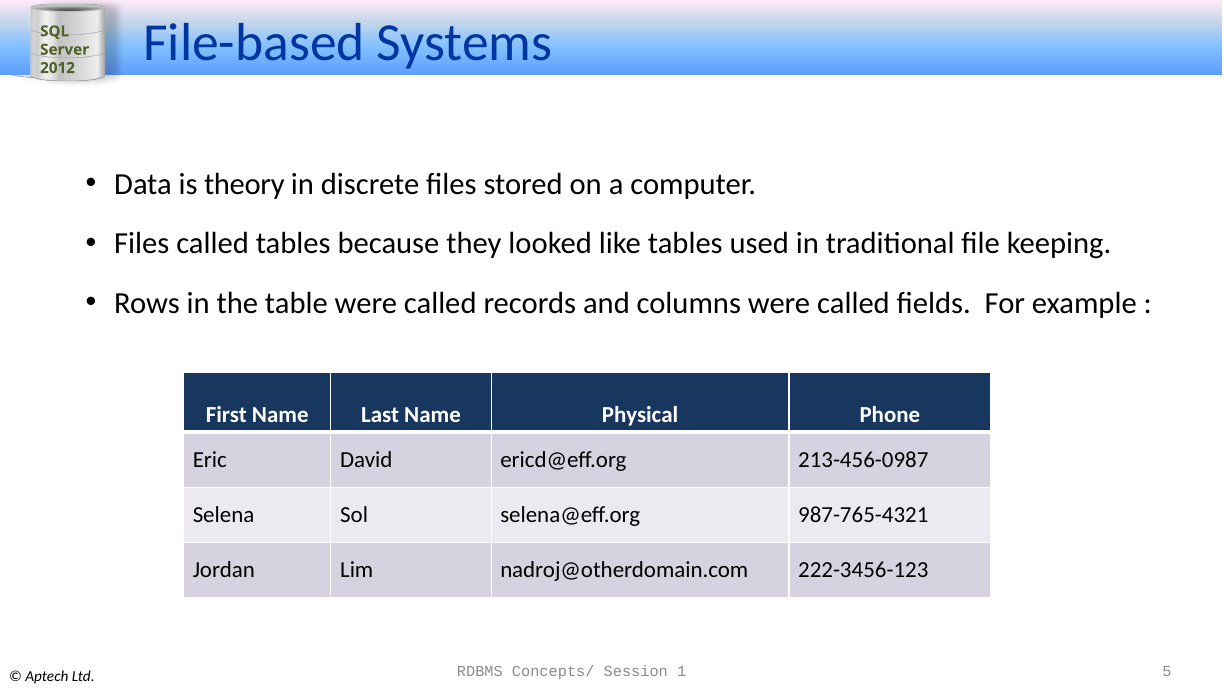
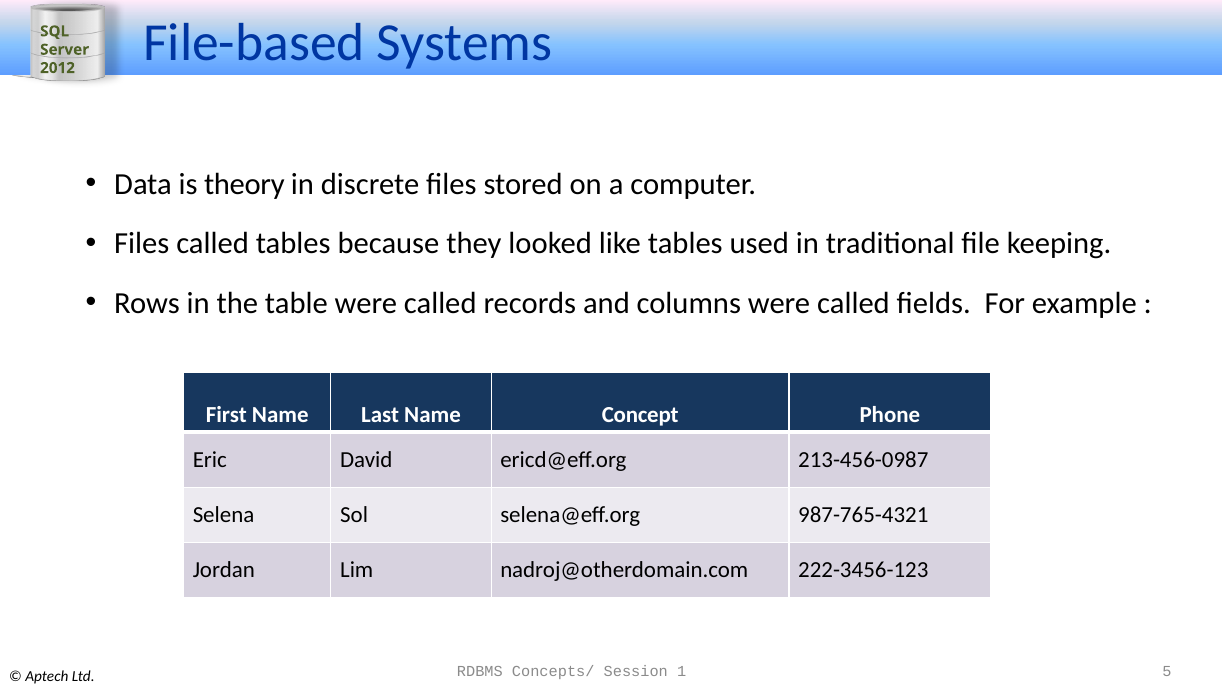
Physical: Physical -> Concept
